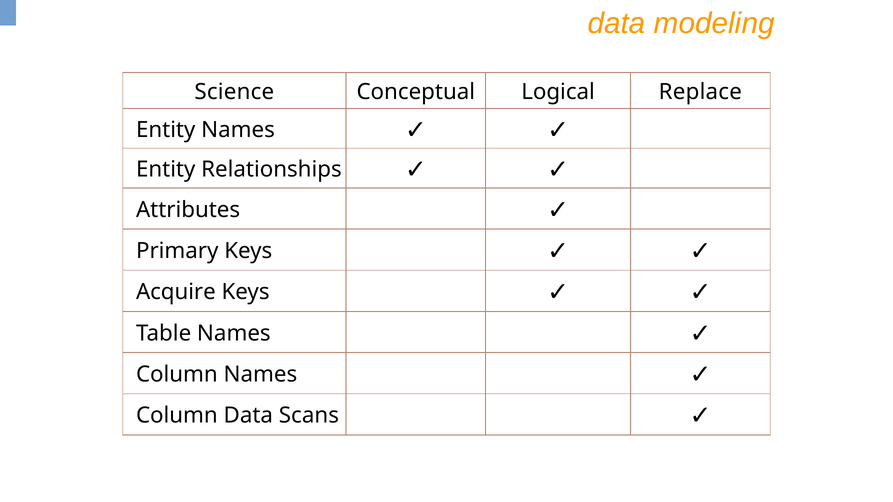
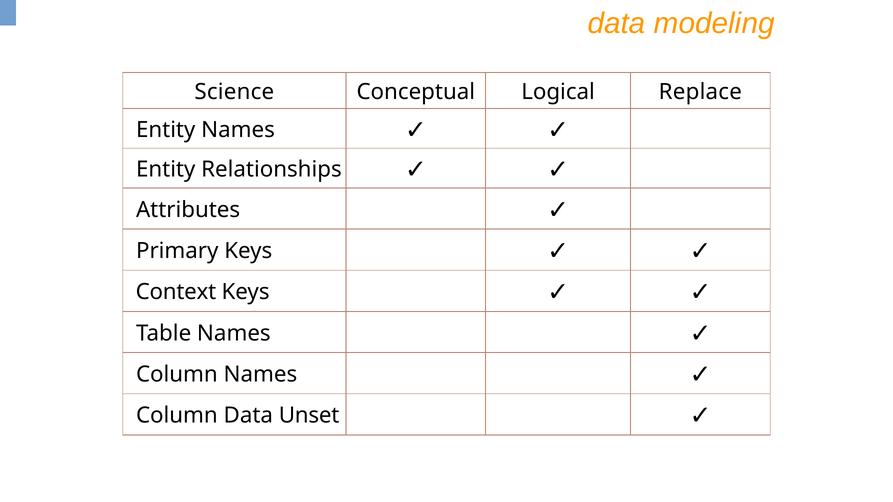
Acquire: Acquire -> Context
Scans: Scans -> Unset
